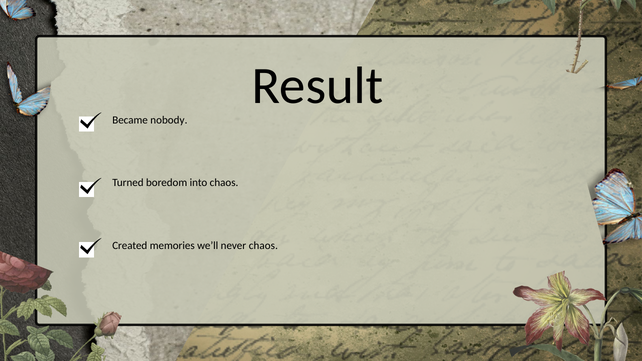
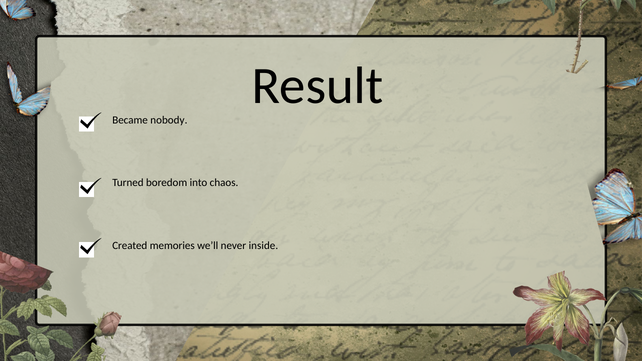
never chaos: chaos -> inside
